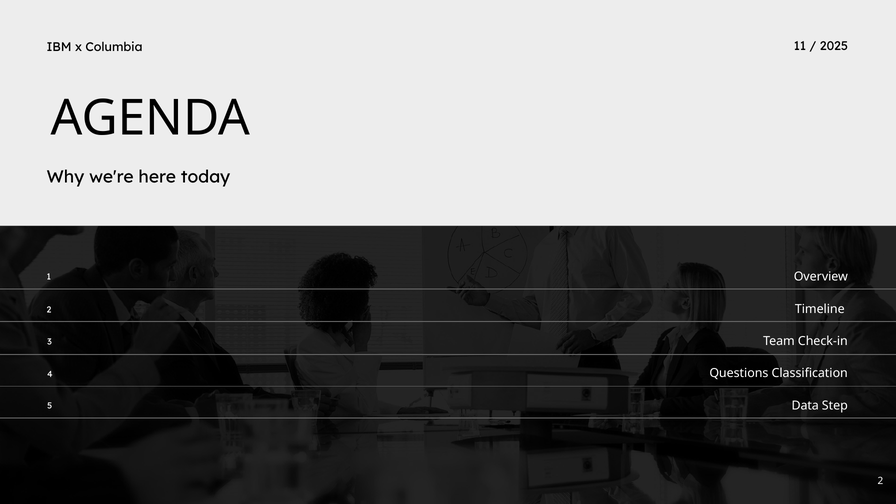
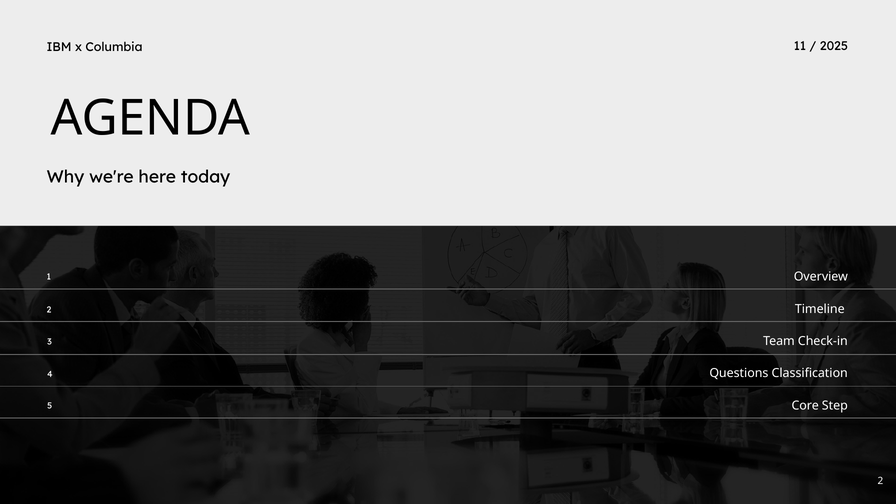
Data: Data -> Core
